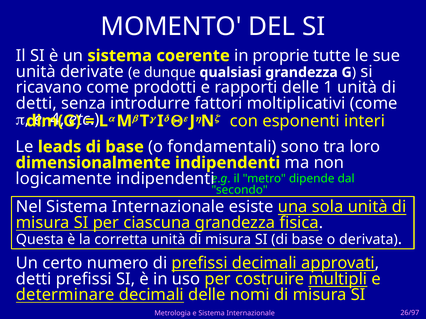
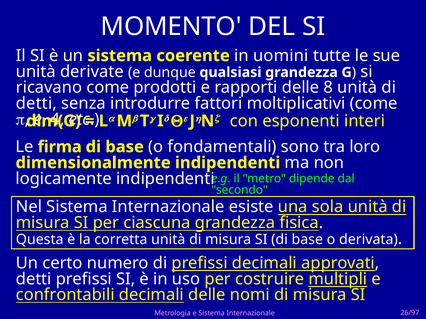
proprie: proprie -> uomini
1: 1 -> 8
leads: leads -> firma
determinare: determinare -> confrontabili
